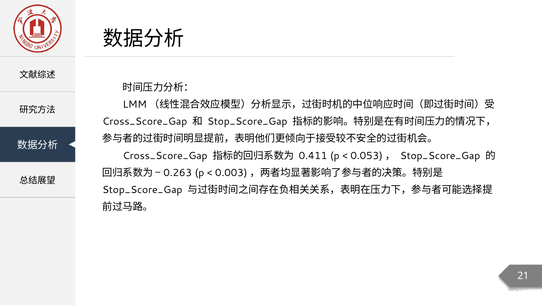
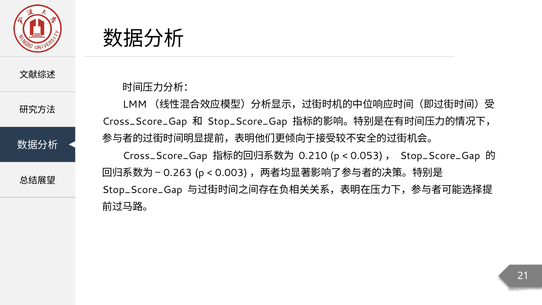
0.411: 0.411 -> 0.210
